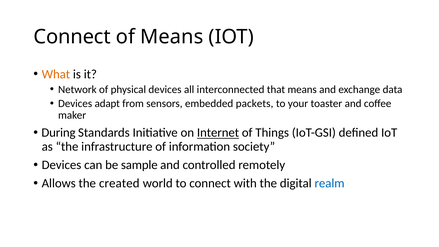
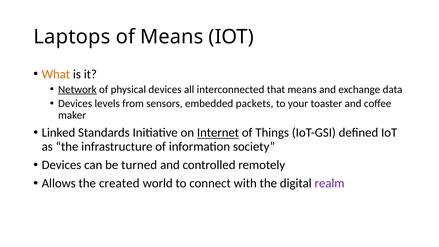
Connect at (72, 37): Connect -> Laptops
Network underline: none -> present
adapt: adapt -> levels
During: During -> Linked
sample: sample -> turned
realm colour: blue -> purple
